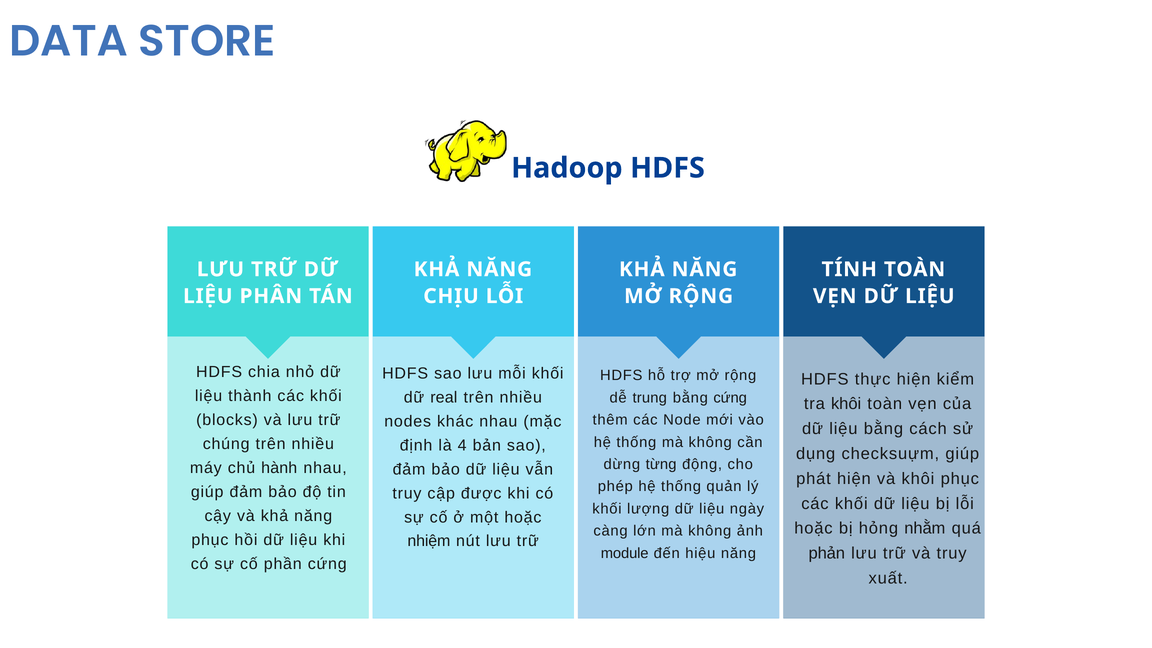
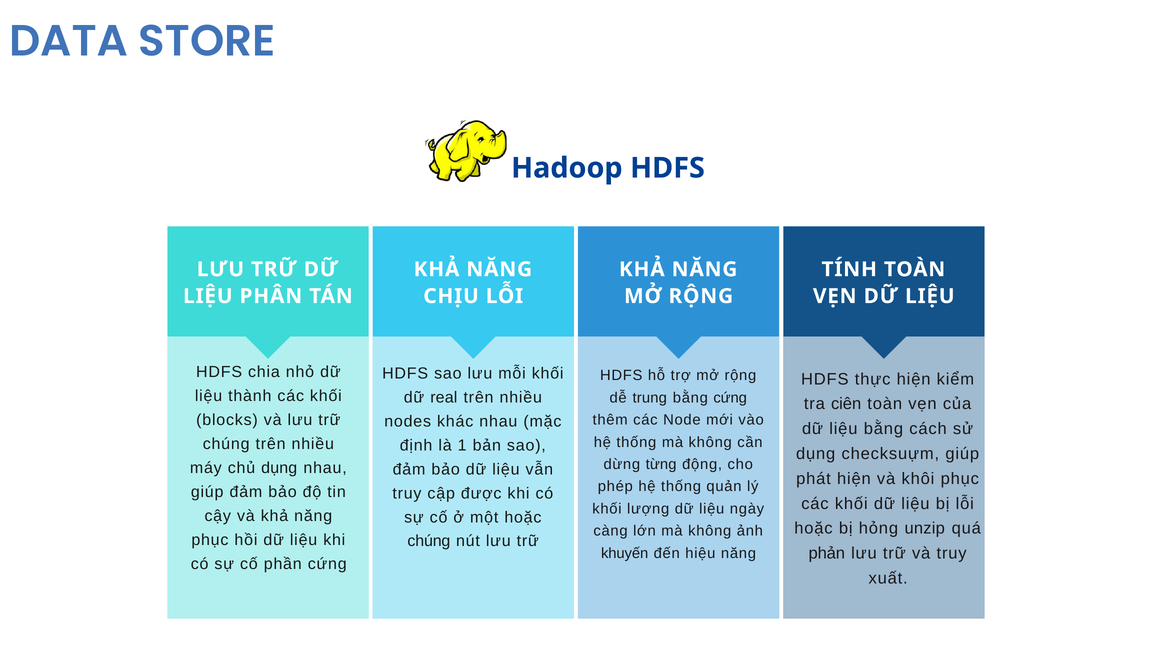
tra khôi: khôi -> ciên
4: 4 -> 1
chủ hành: hành -> dụng
nhằm: nhằm -> unzip
nhiệm at (429, 541): nhiệm -> chúng
module: module -> khuyến
